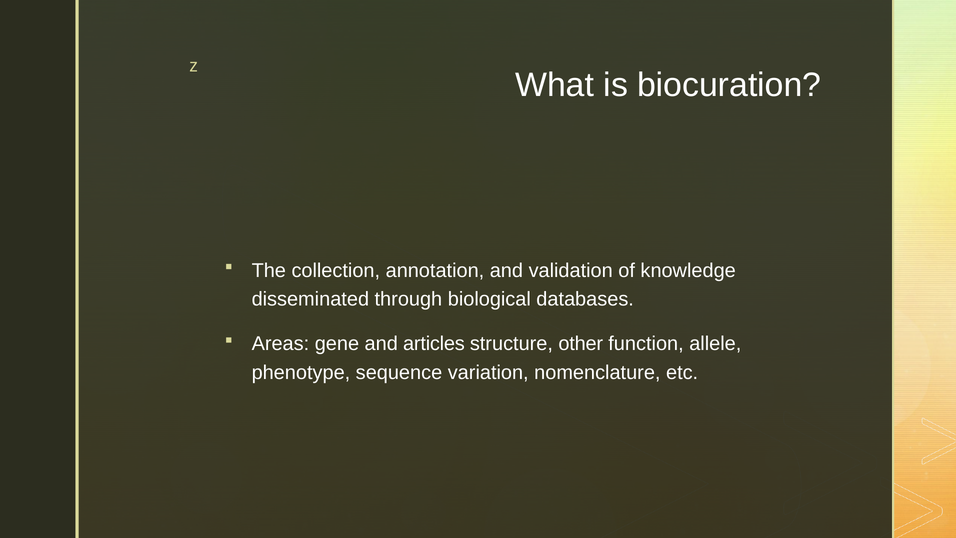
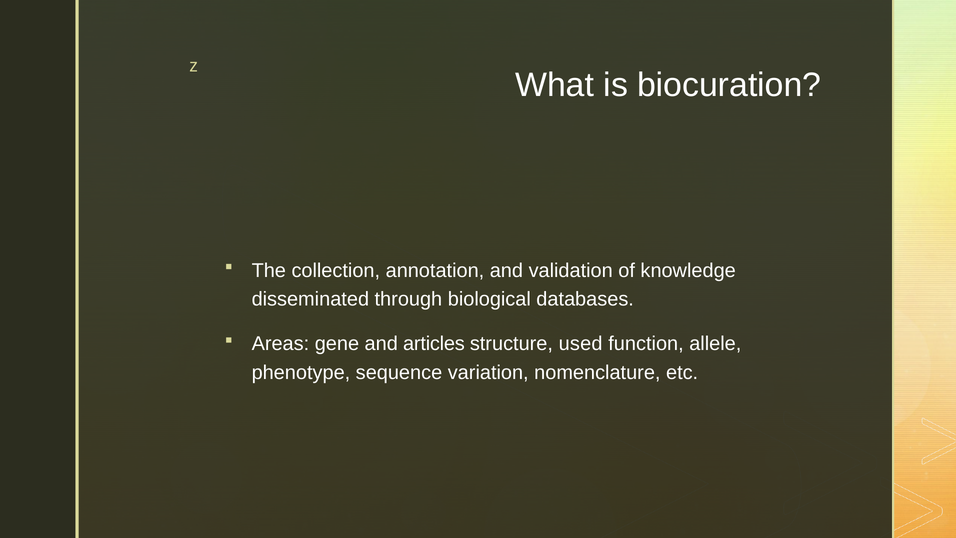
other: other -> used
